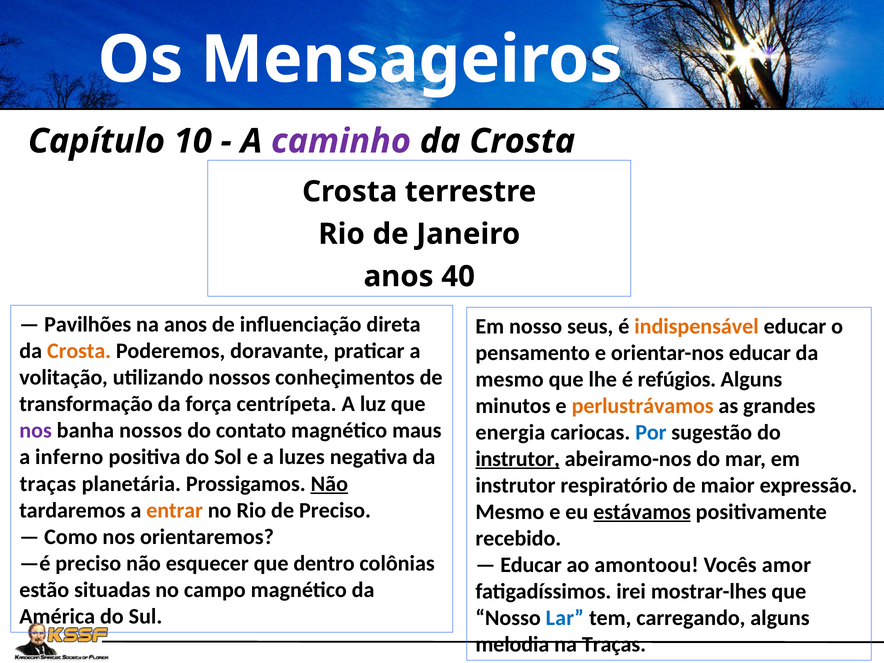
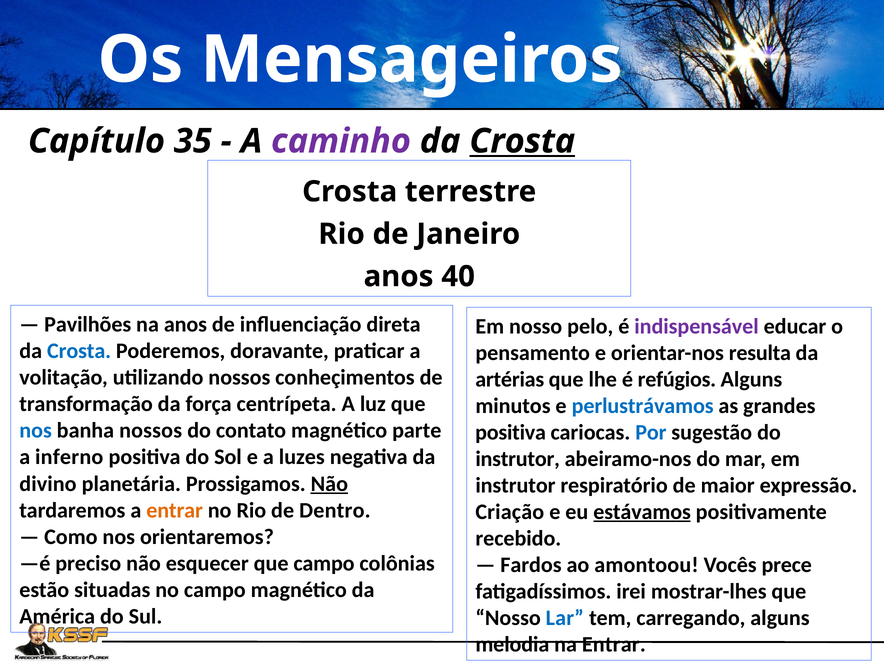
10: 10 -> 35
Crosta at (522, 141) underline: none -> present
seus: seus -> pelo
indispensável colour: orange -> purple
Crosta at (79, 351) colour: orange -> blue
orientar-nos educar: educar -> resulta
mesmo at (510, 379): mesmo -> artérias
perlustrávamos colour: orange -> blue
nos at (36, 431) colour: purple -> blue
maus: maus -> parte
energia at (510, 432): energia -> positiva
instrutor at (518, 459) underline: present -> none
traças at (48, 484): traças -> divino
de Preciso: Preciso -> Dentro
Mesmo at (510, 512): Mesmo -> Criação
que dentro: dentro -> campo
Educar at (531, 565): Educar -> Fardos
amor: amor -> prece
na Traças: Traças -> Entrar
